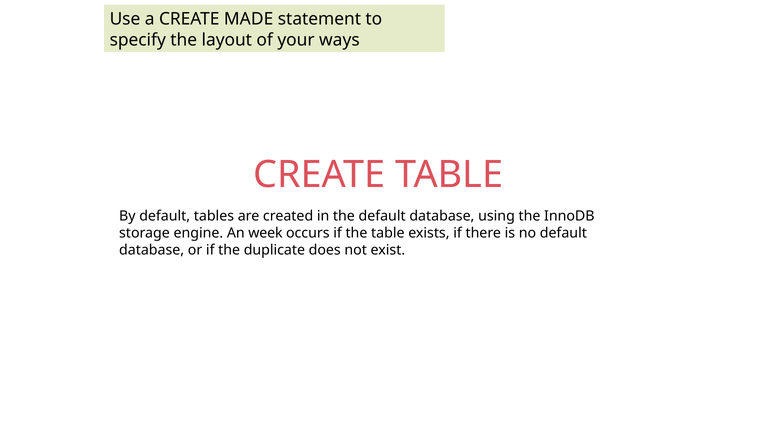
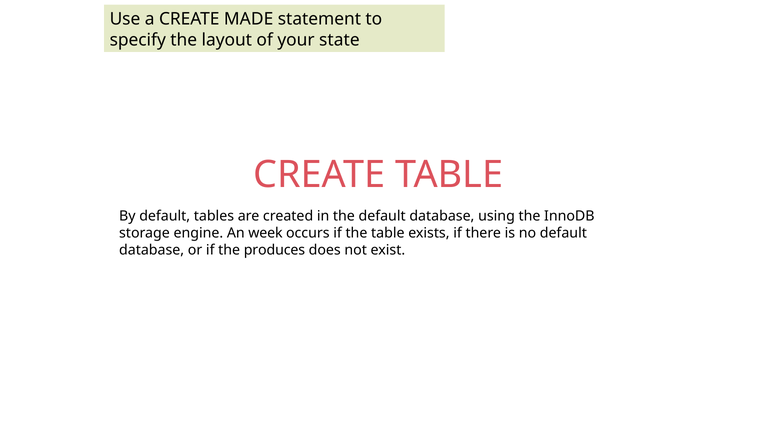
ways: ways -> state
duplicate: duplicate -> produces
